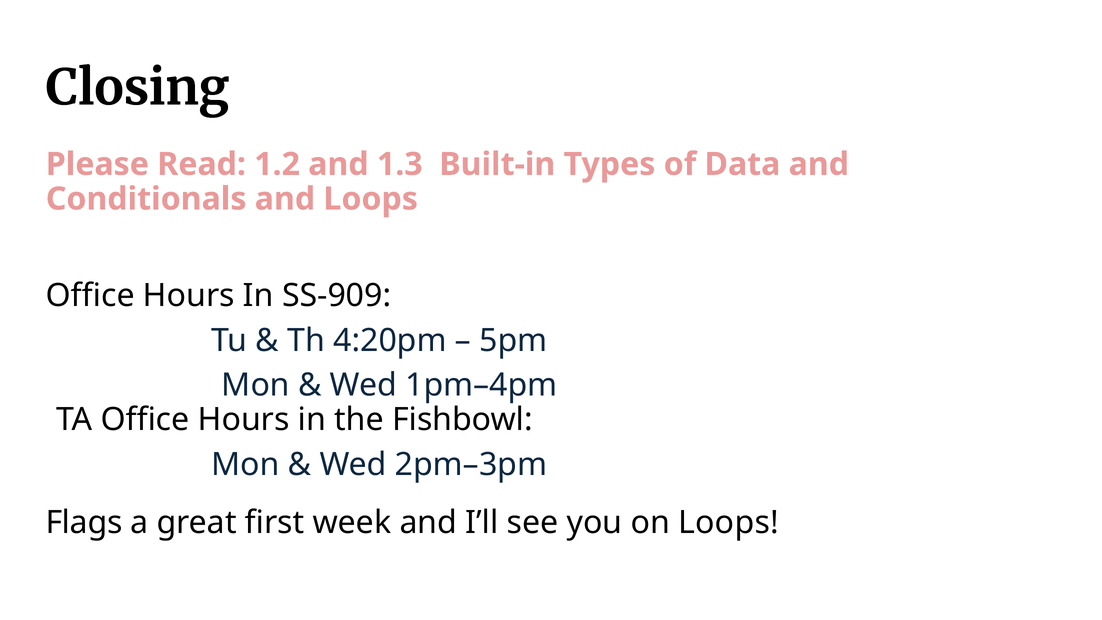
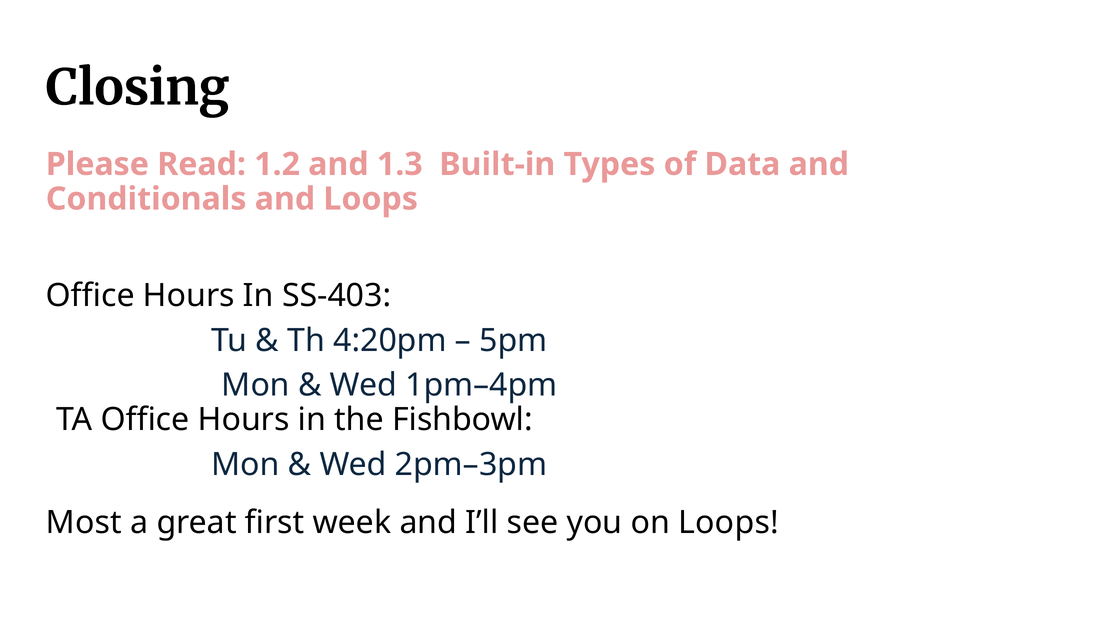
SS-909: SS-909 -> SS-403
Flags: Flags -> Most
